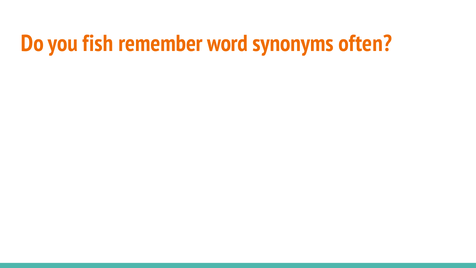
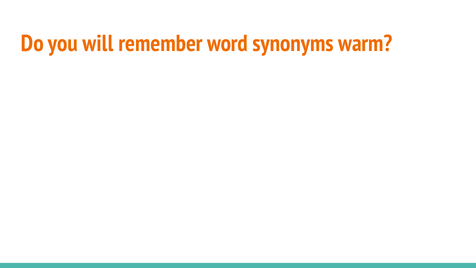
fish: fish -> will
often: often -> warm
